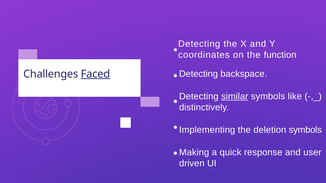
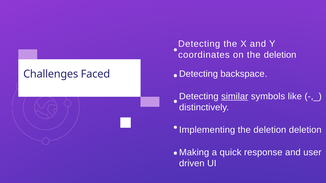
on the function: function -> deletion
Faced underline: present -> none
deletion symbols: symbols -> deletion
